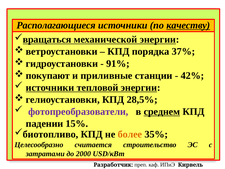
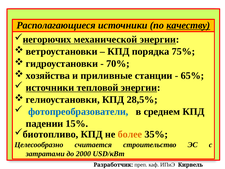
вращаться: вращаться -> негорючих
37%: 37% -> 75%
91%: 91% -> 70%
покупают: покупают -> хозяйства
42%: 42% -> 65%
фотопреобразователи colour: purple -> blue
среднем underline: present -> none
